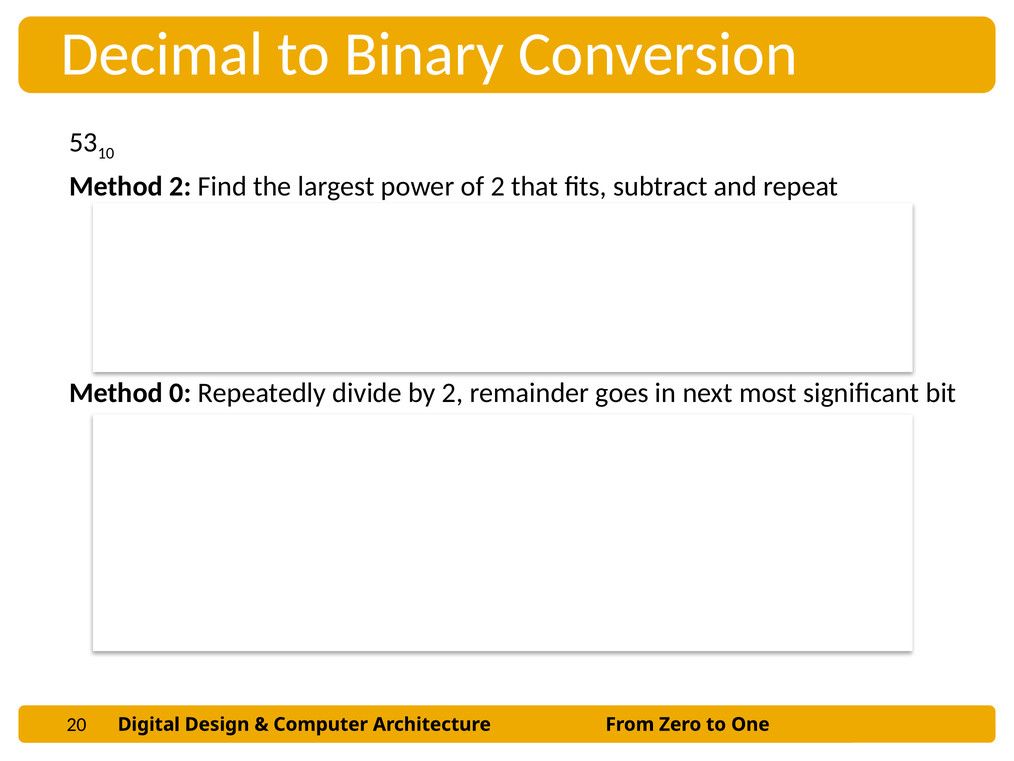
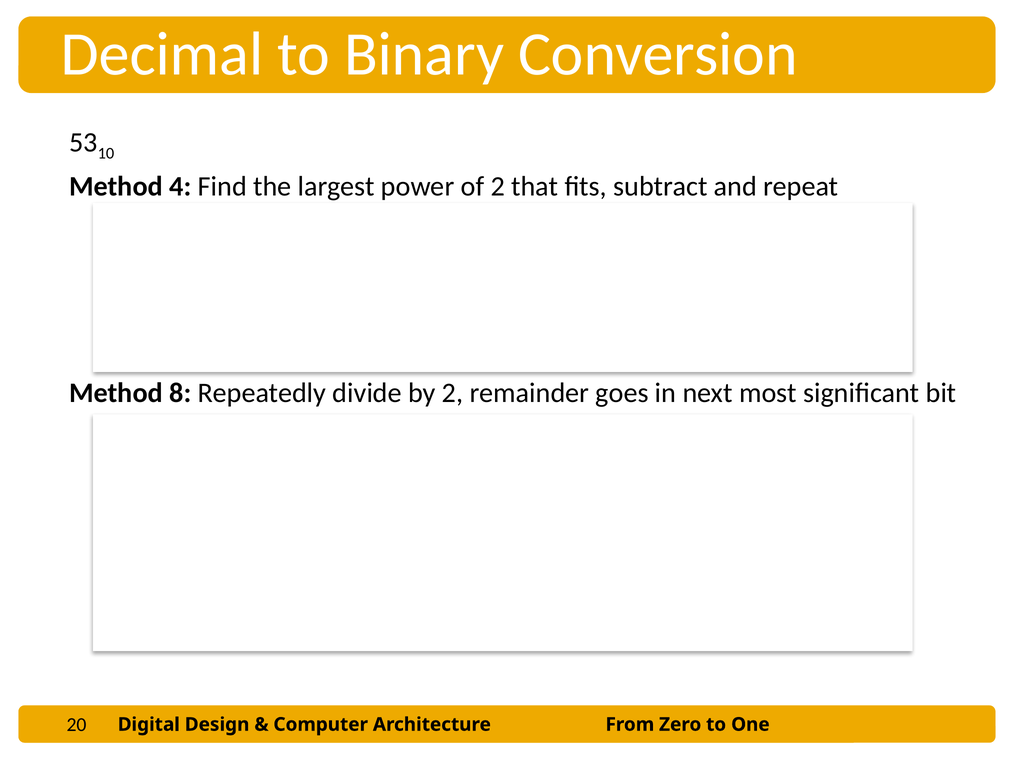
Method 2: 2 -> 4
Method 0: 0 -> 8
